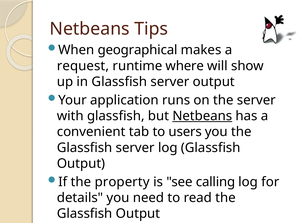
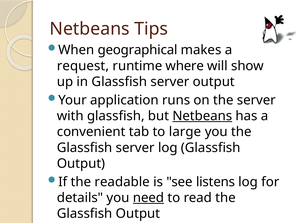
users: users -> large
property: property -> readable
calling: calling -> listens
need underline: none -> present
